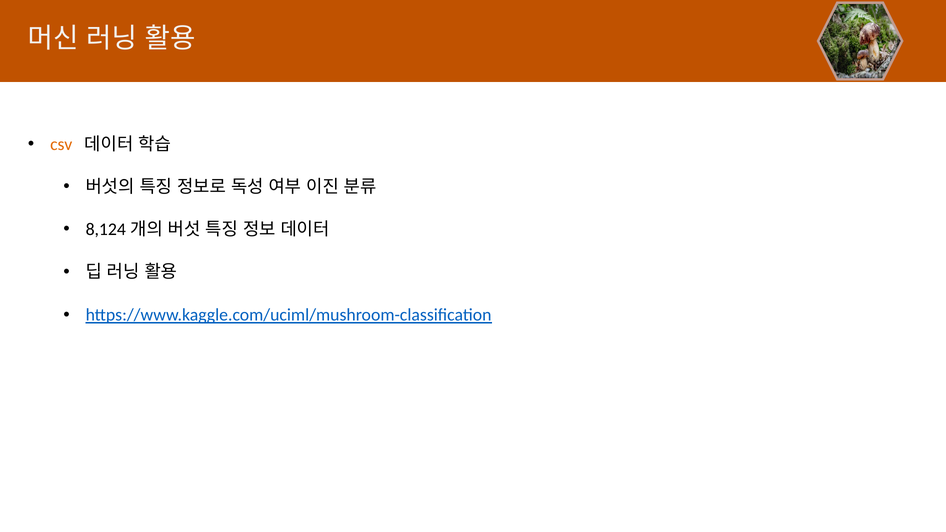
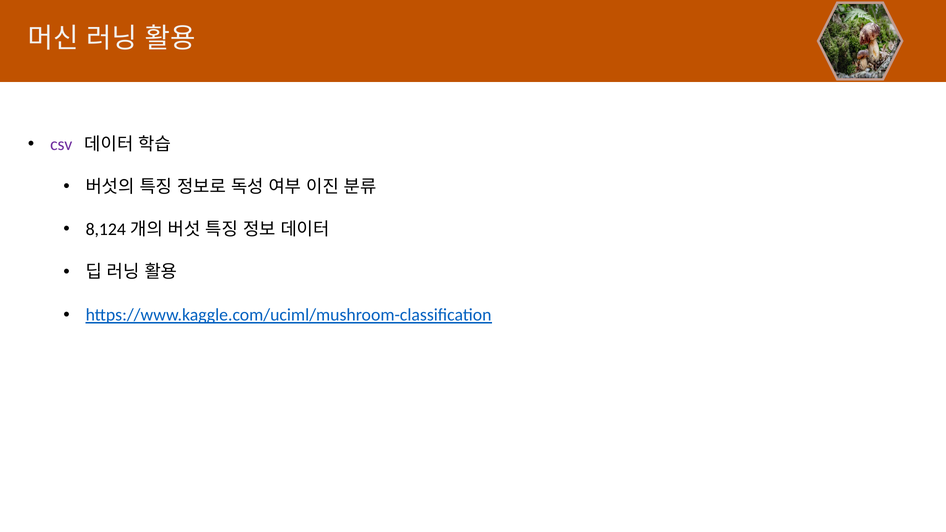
csv colour: orange -> purple
